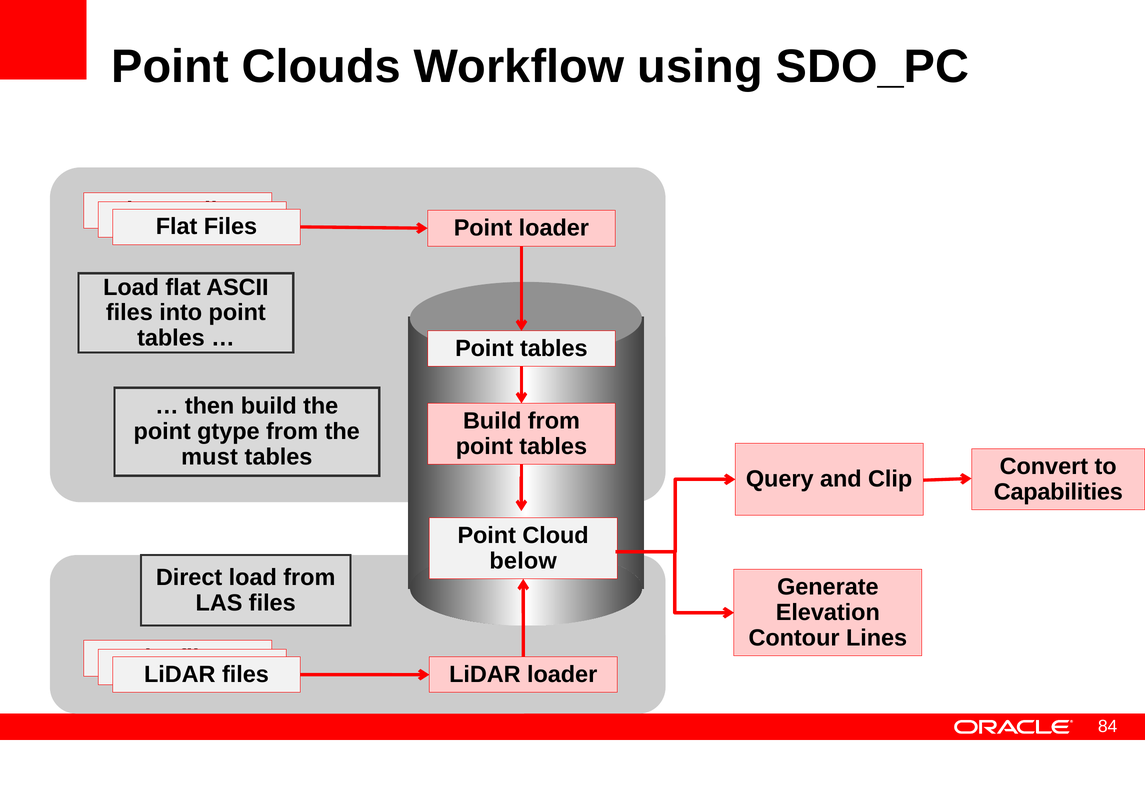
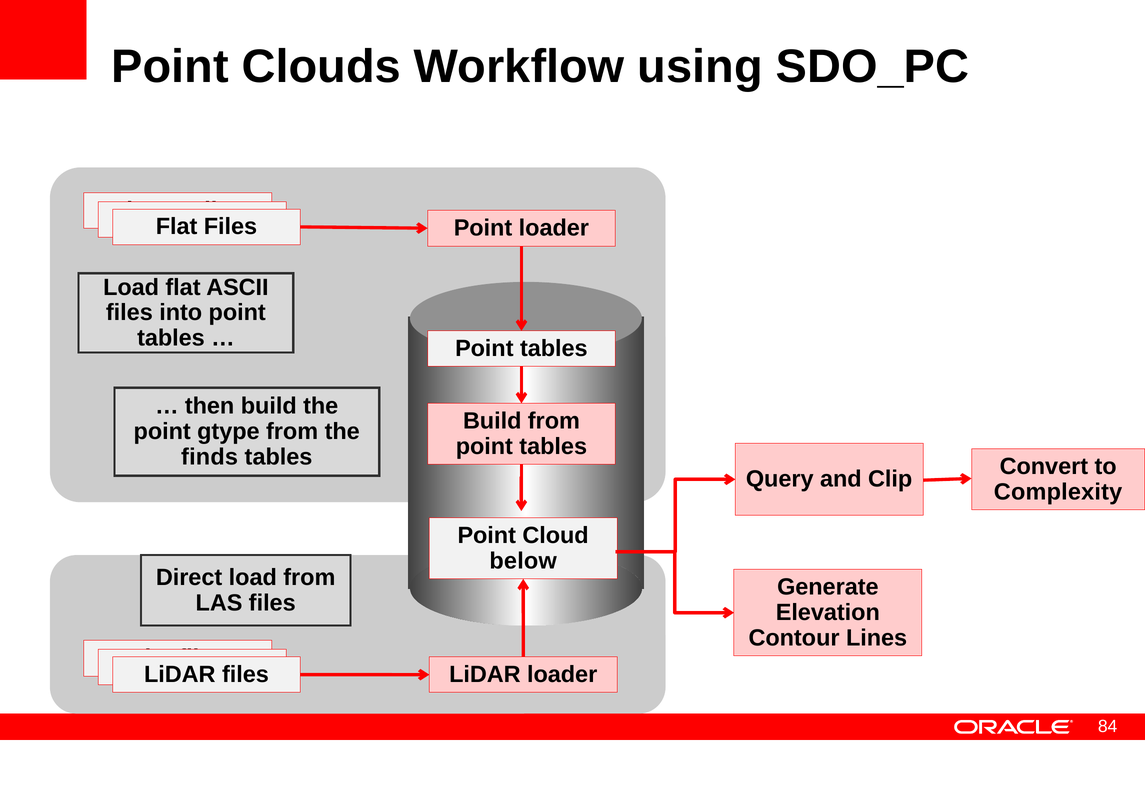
must: must -> finds
Capabilities: Capabilities -> Complexity
